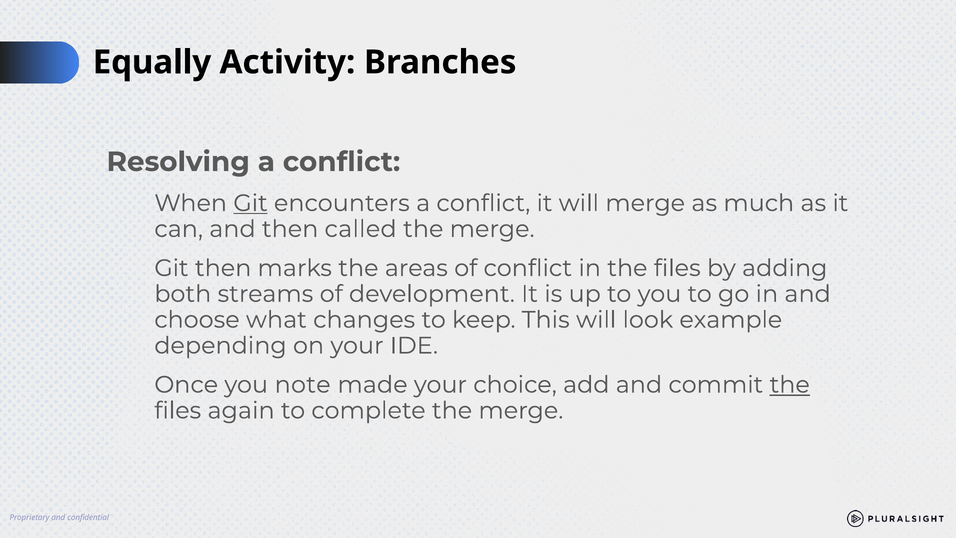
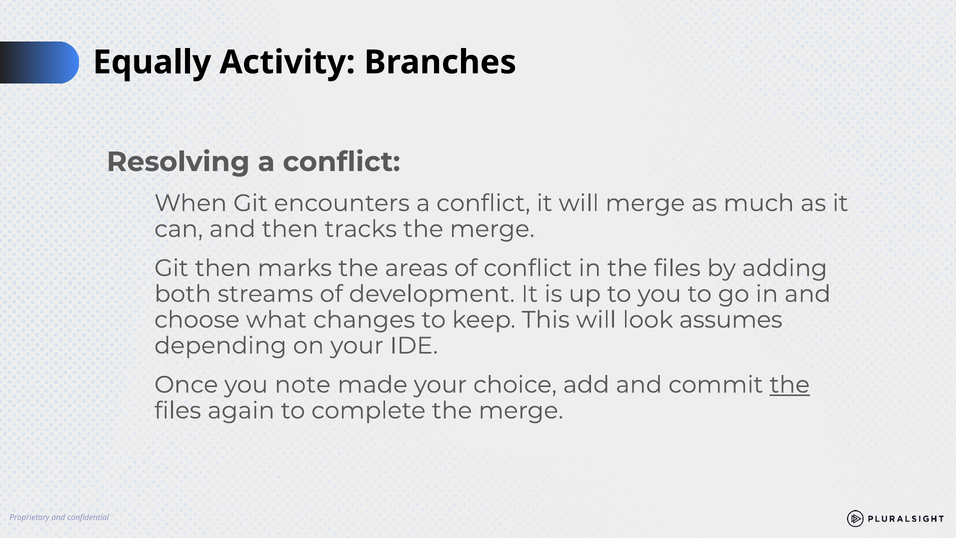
Git at (251, 203) underline: present -> none
called: called -> tracks
example: example -> assumes
